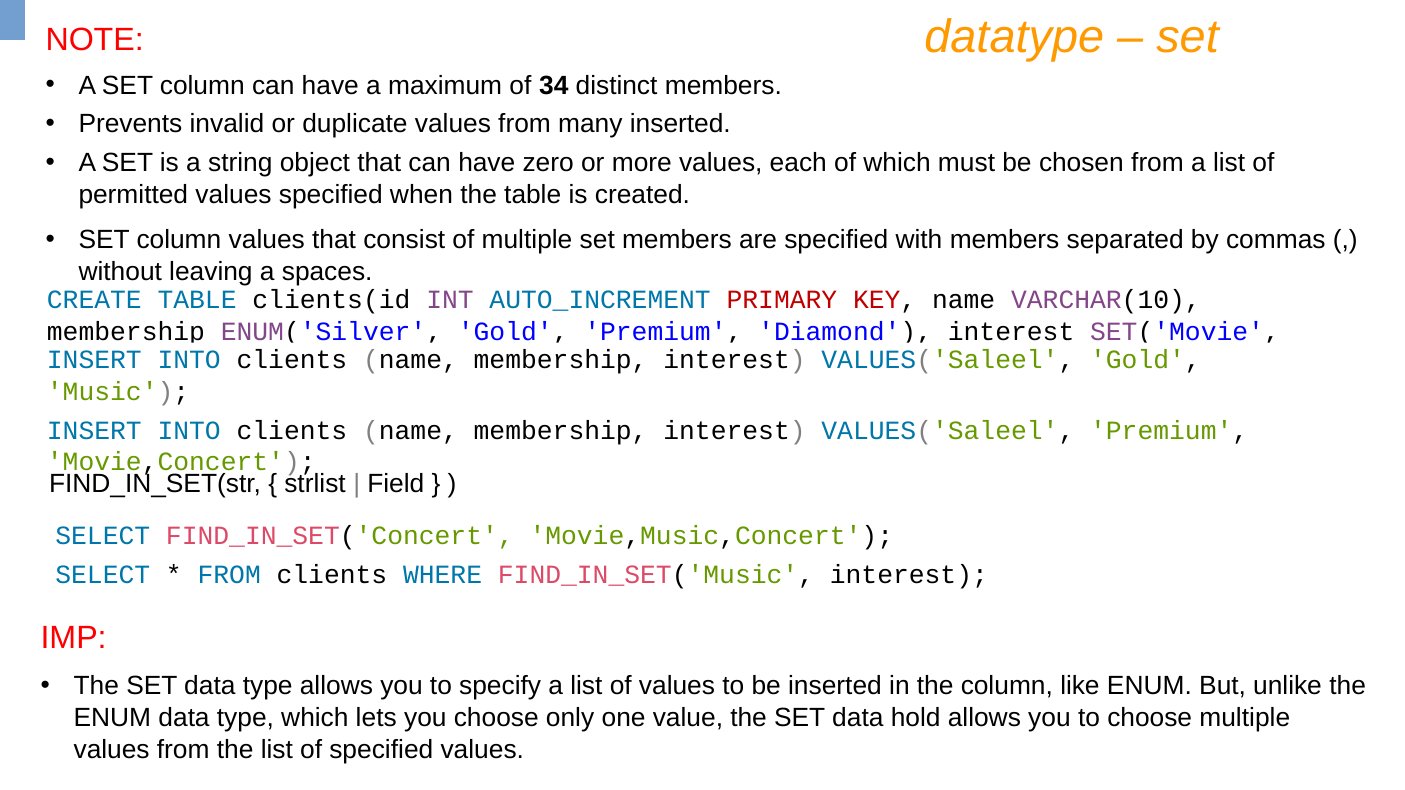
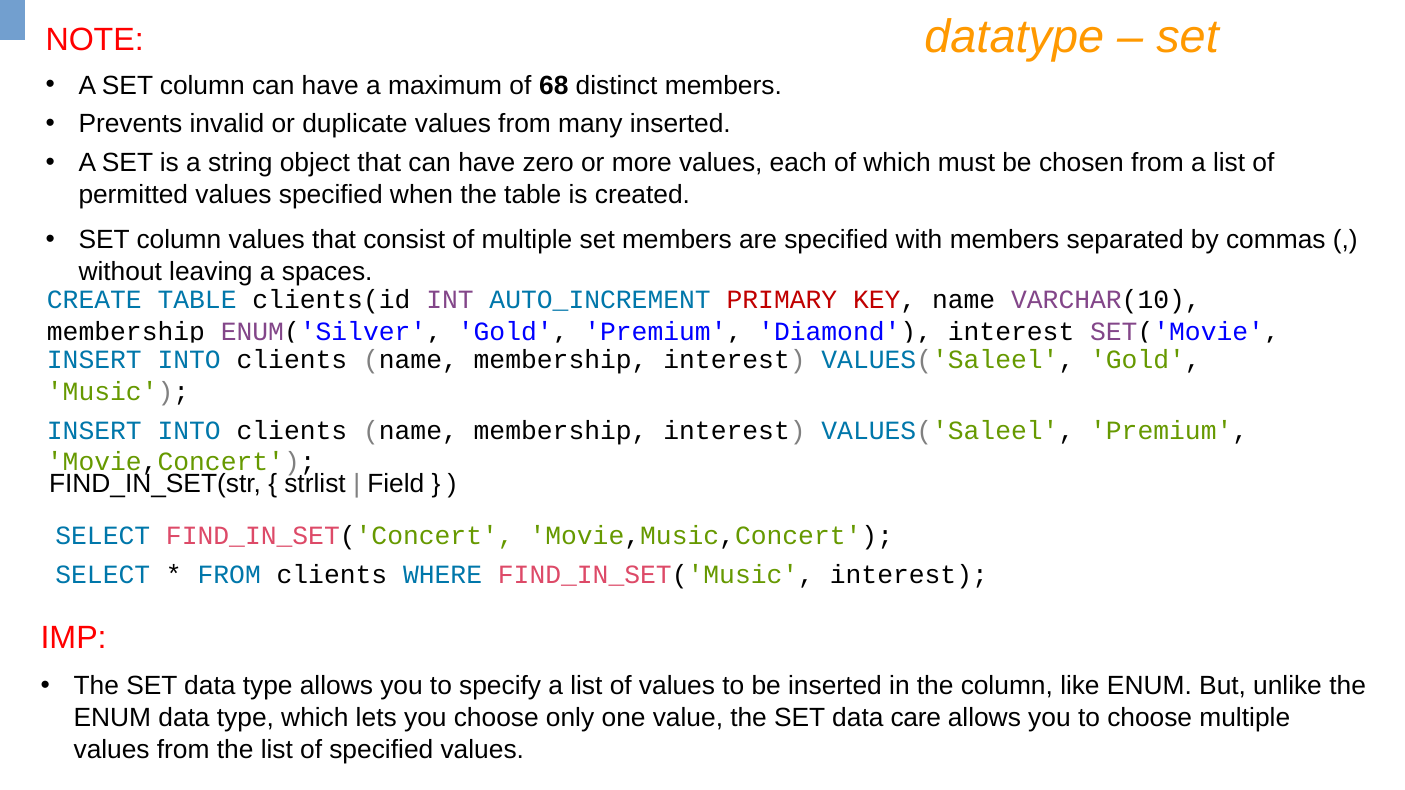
34: 34 -> 68
hold: hold -> care
